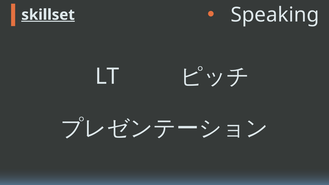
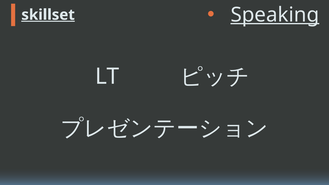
Speaking underline: none -> present
